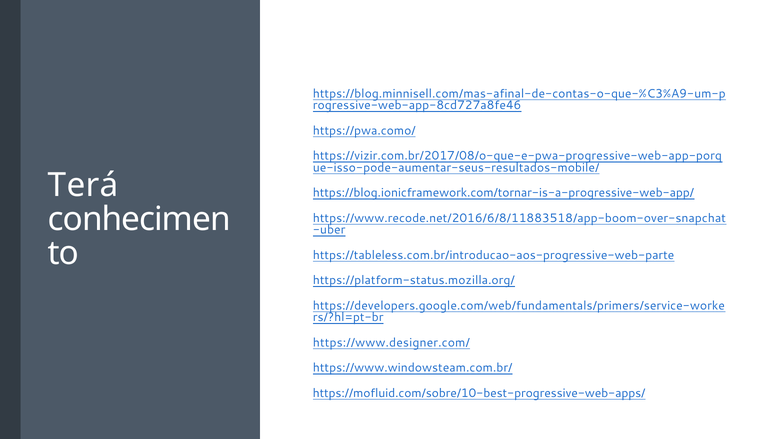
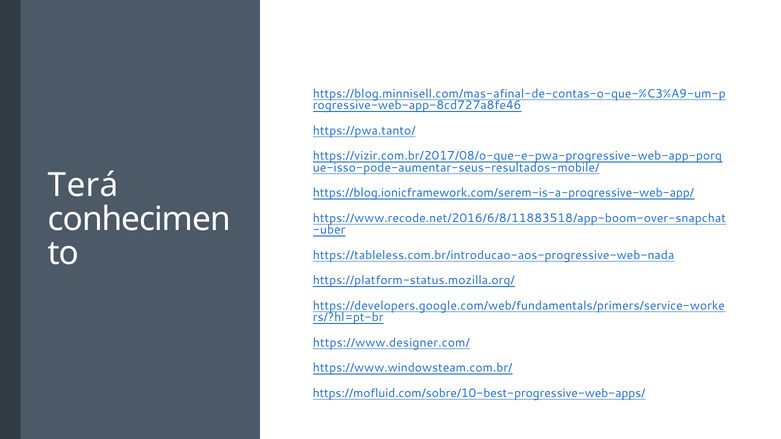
https://pwa.como/: https://pwa.como/ -> https://pwa.tanto/
https://blog.ionicframework.com/tornar-is-a-progressive-web-app/: https://blog.ionicframework.com/tornar-is-a-progressive-web-app/ -> https://blog.ionicframework.com/serem-is-a-progressive-web-app/
https://tableless.com.br/introducao-aos-progressive-web-parte: https://tableless.com.br/introducao-aos-progressive-web-parte -> https://tableless.com.br/introducao-aos-progressive-web-nada
